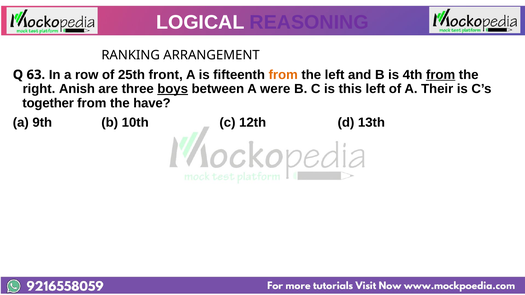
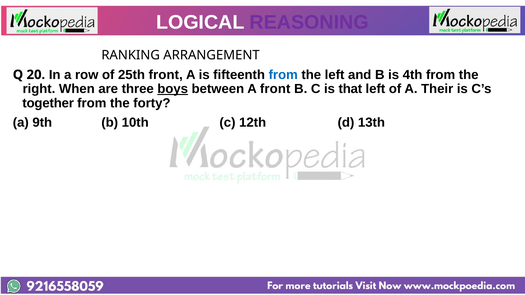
63: 63 -> 20
from at (283, 75) colour: orange -> blue
from at (441, 75) underline: present -> none
Anish: Anish -> When
A were: were -> front
this: this -> that
have: have -> forty
